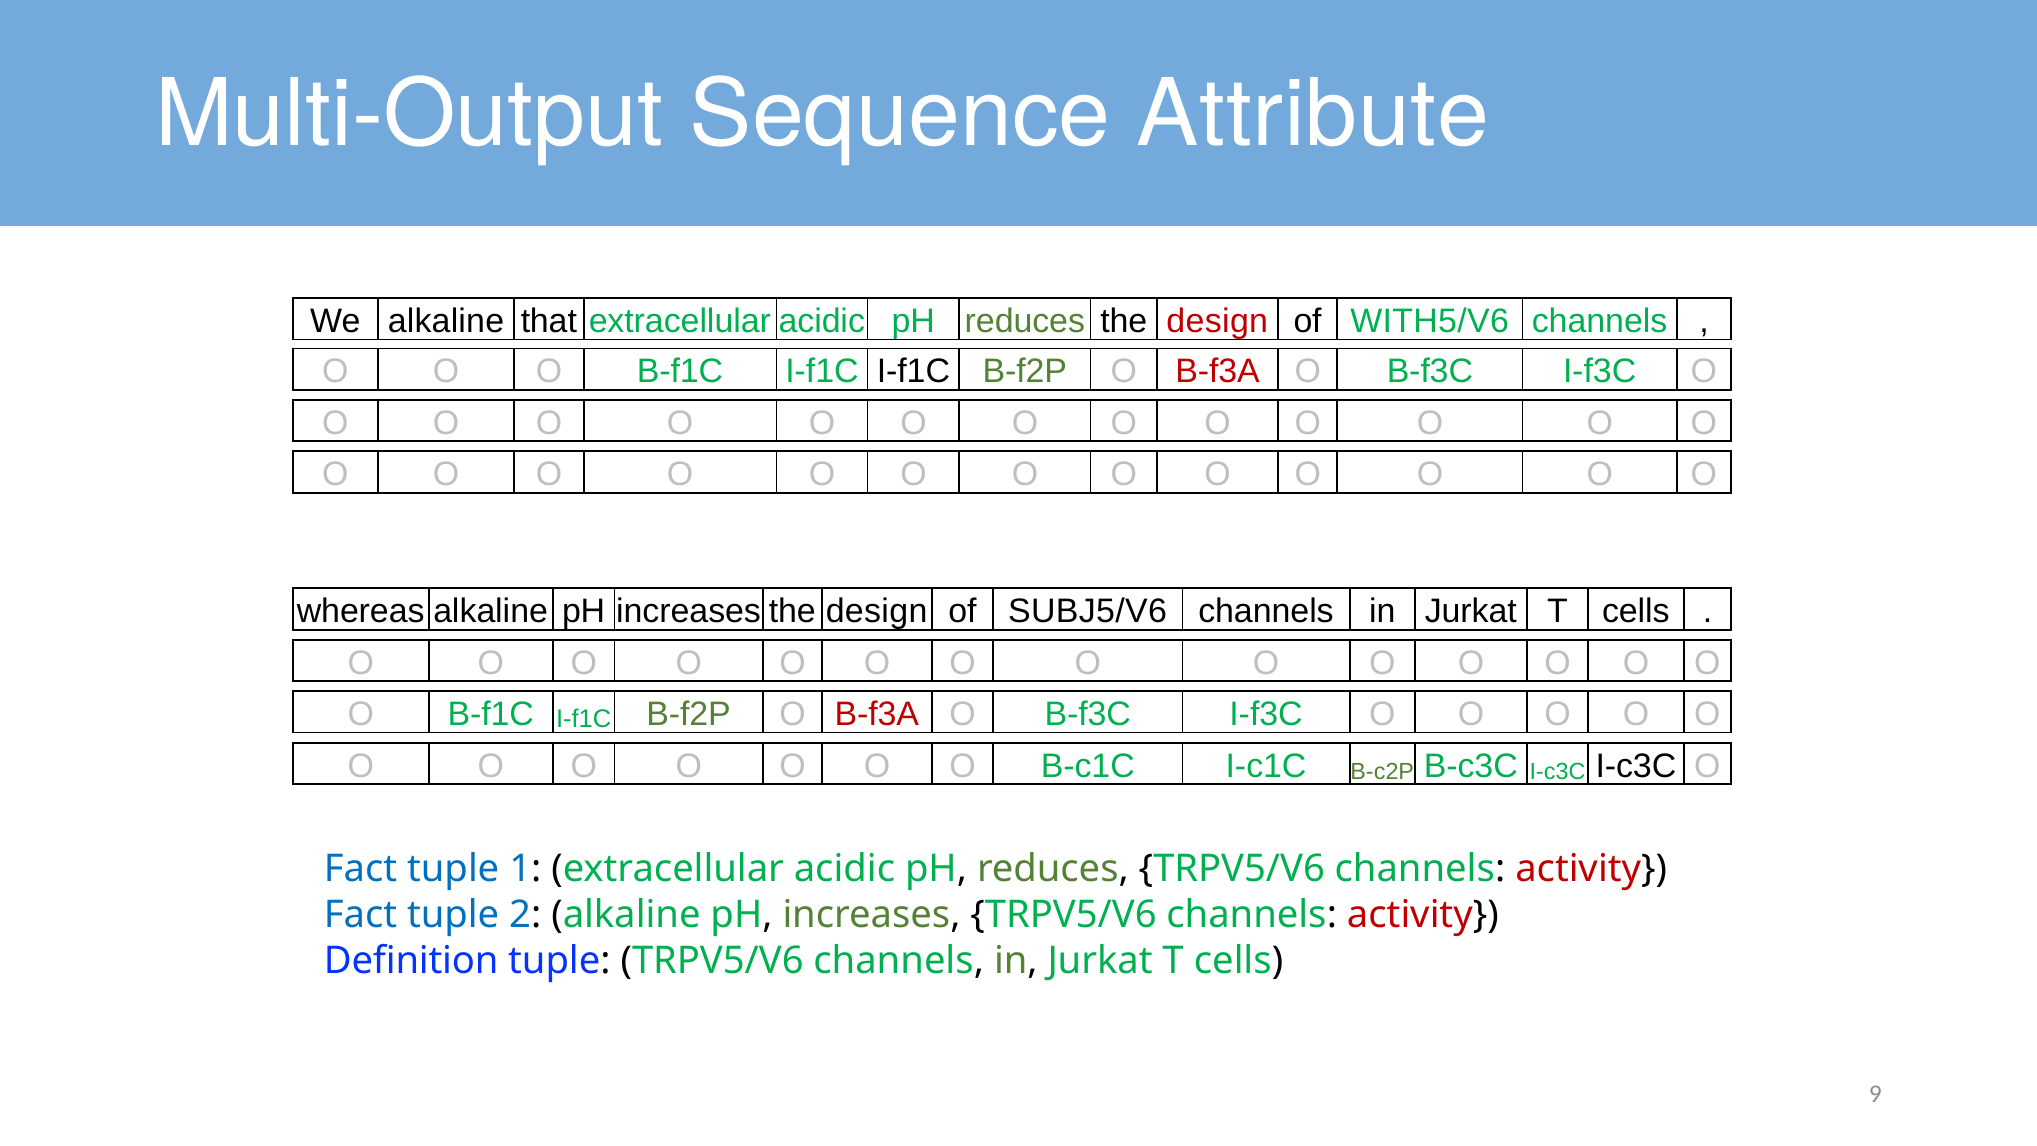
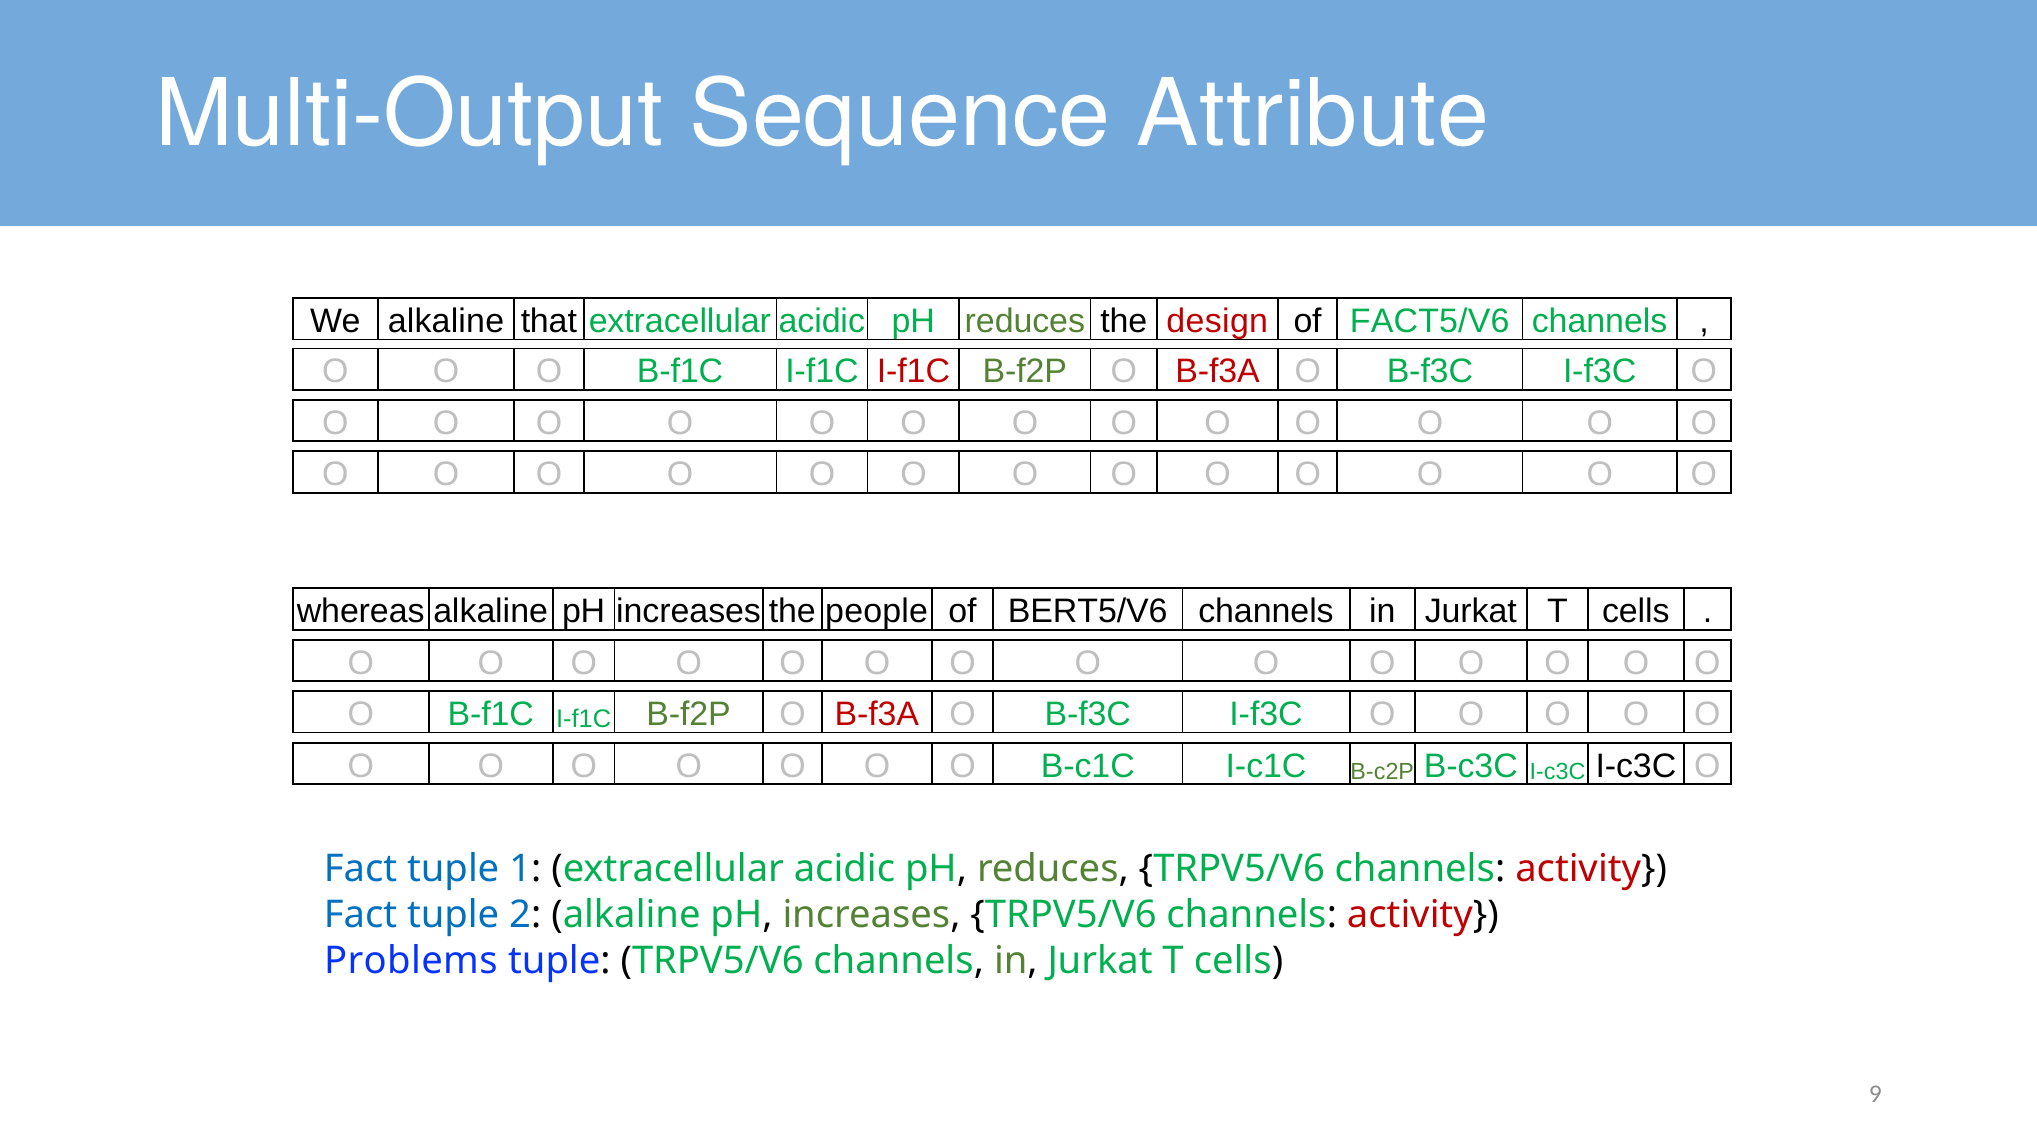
WITH5/V6: WITH5/V6 -> FACT5/V6
I-f1C at (913, 372) colour: black -> red
design at (877, 611): design -> people
SUBJ5/V6: SUBJ5/V6 -> BERT5/V6
Definition: Definition -> Problems
